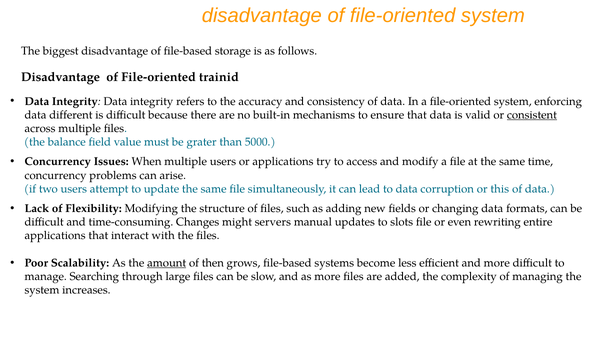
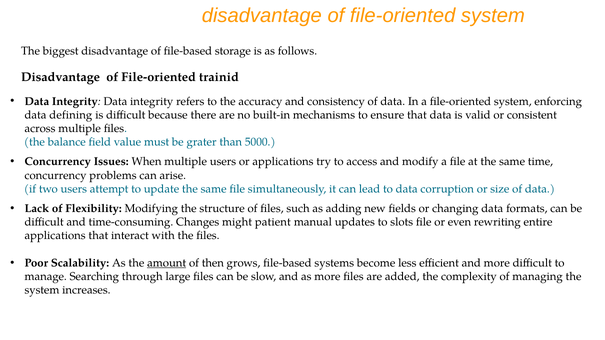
different: different -> defining
consistent underline: present -> none
this: this -> size
servers: servers -> patient
